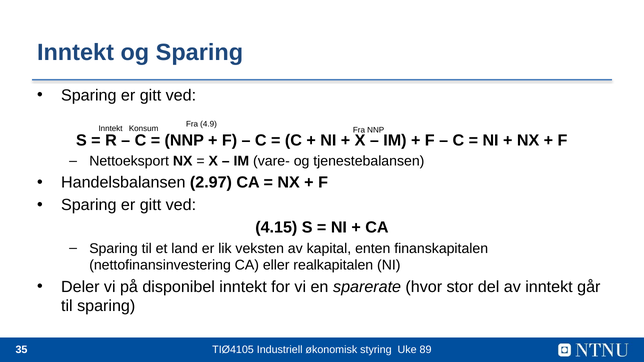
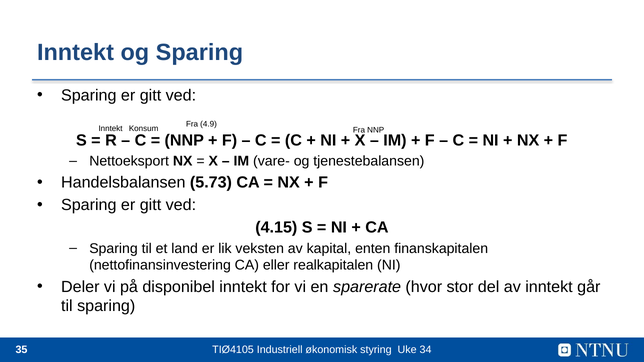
2.97: 2.97 -> 5.73
89: 89 -> 34
